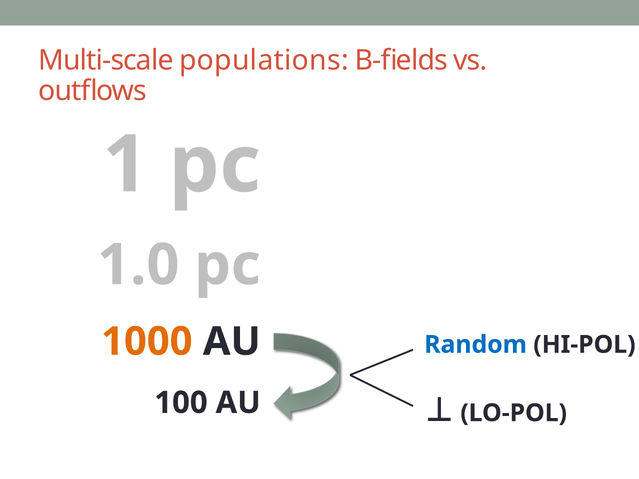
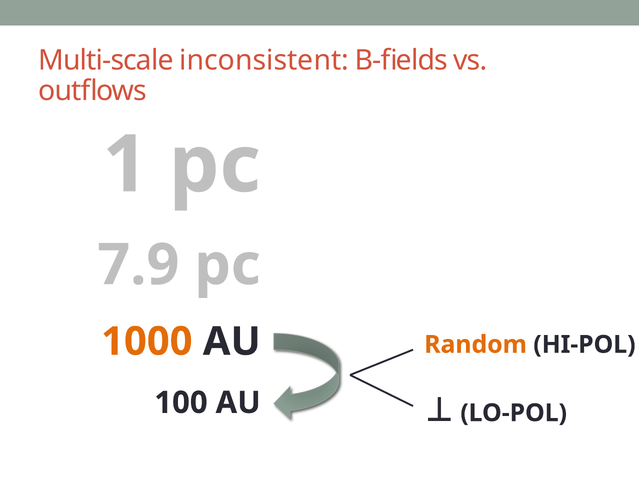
populations: populations -> inconsistent
1.0: 1.0 -> 7.9
Random colour: blue -> orange
